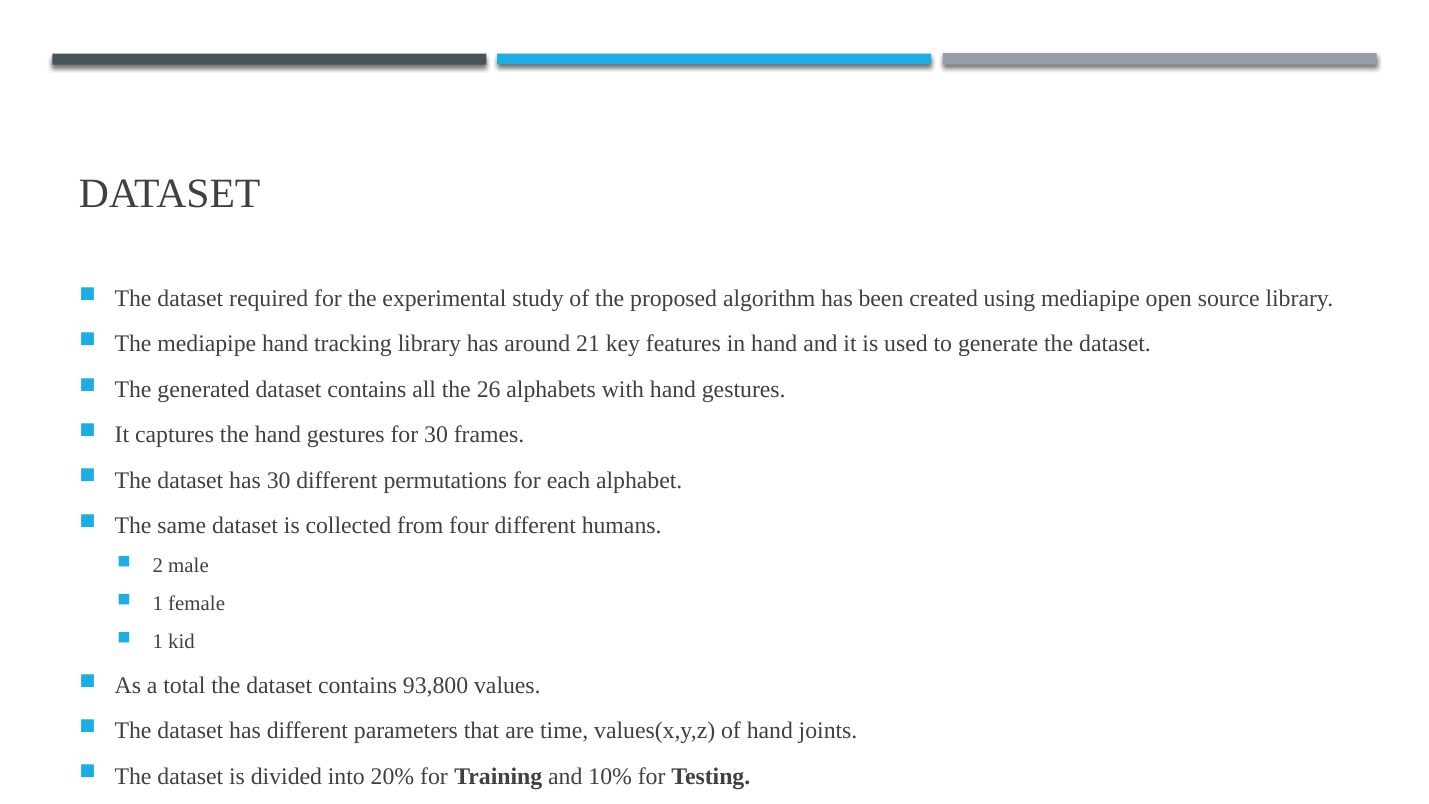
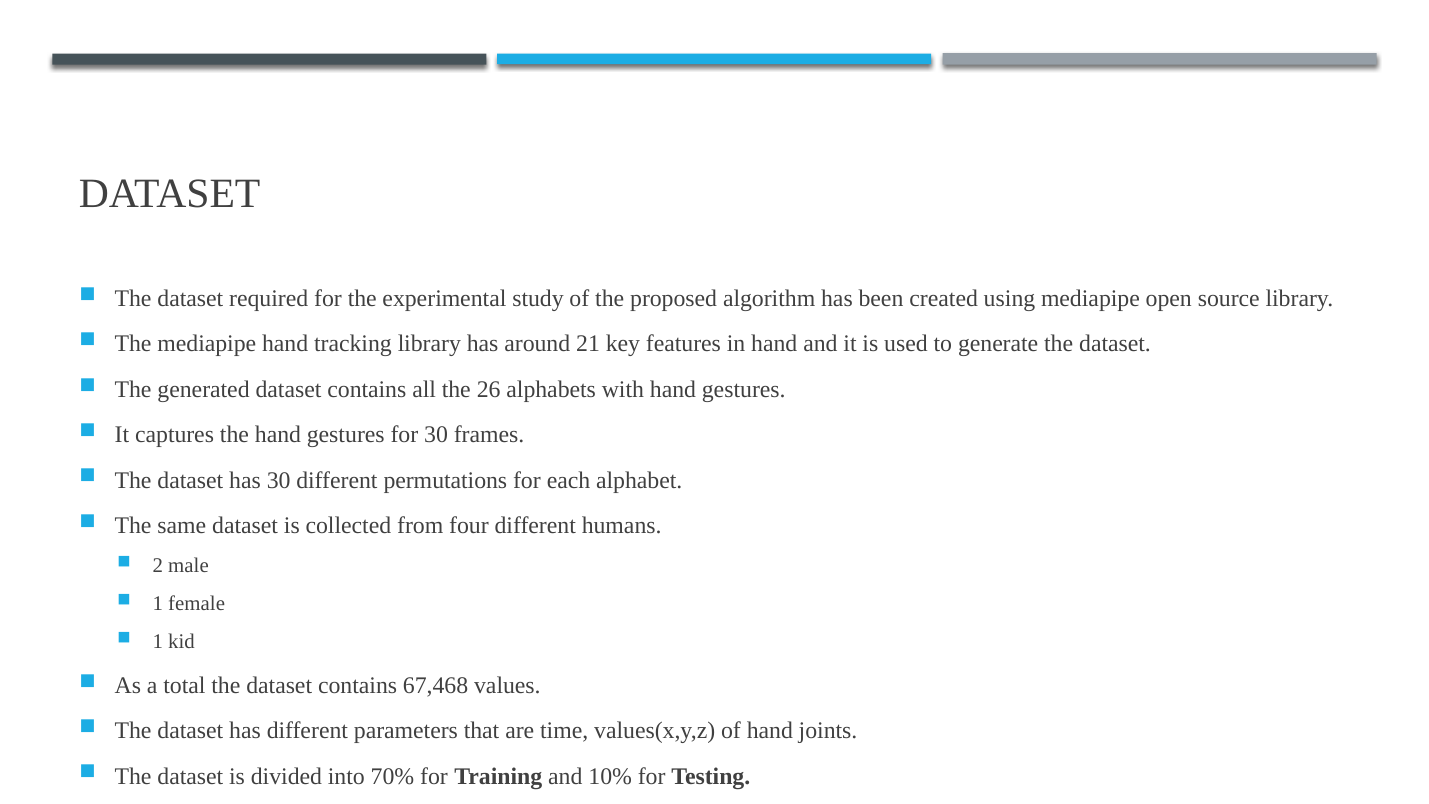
93,800: 93,800 -> 67,468
20%: 20% -> 70%
